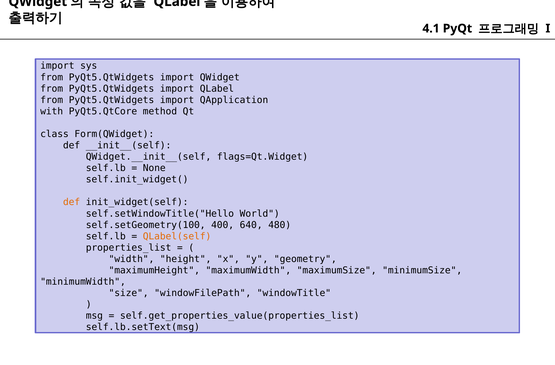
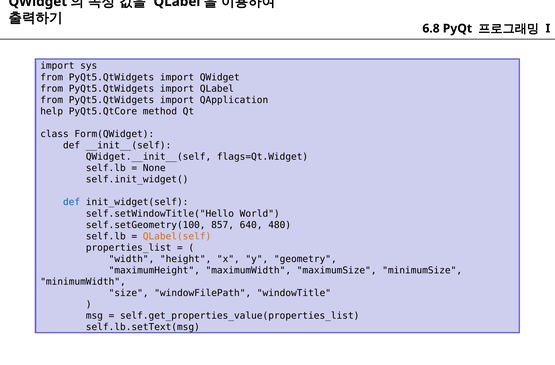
4.1: 4.1 -> 6.8
with: with -> help
def at (72, 202) colour: orange -> blue
400: 400 -> 857
